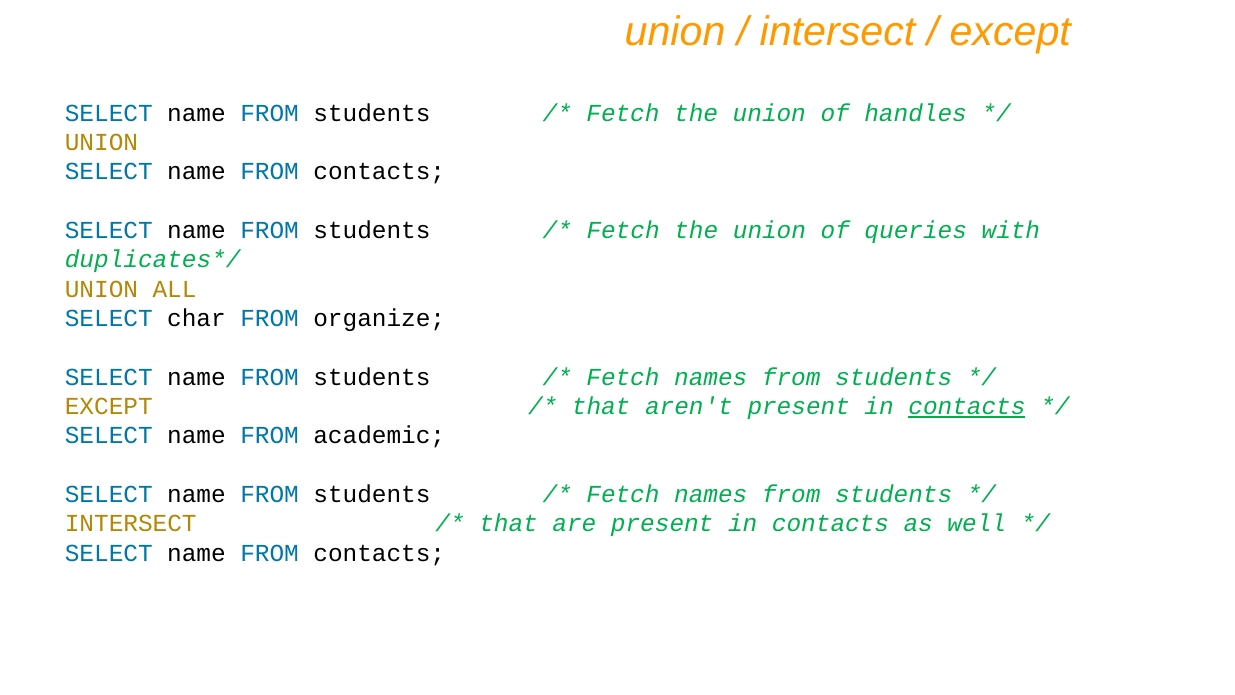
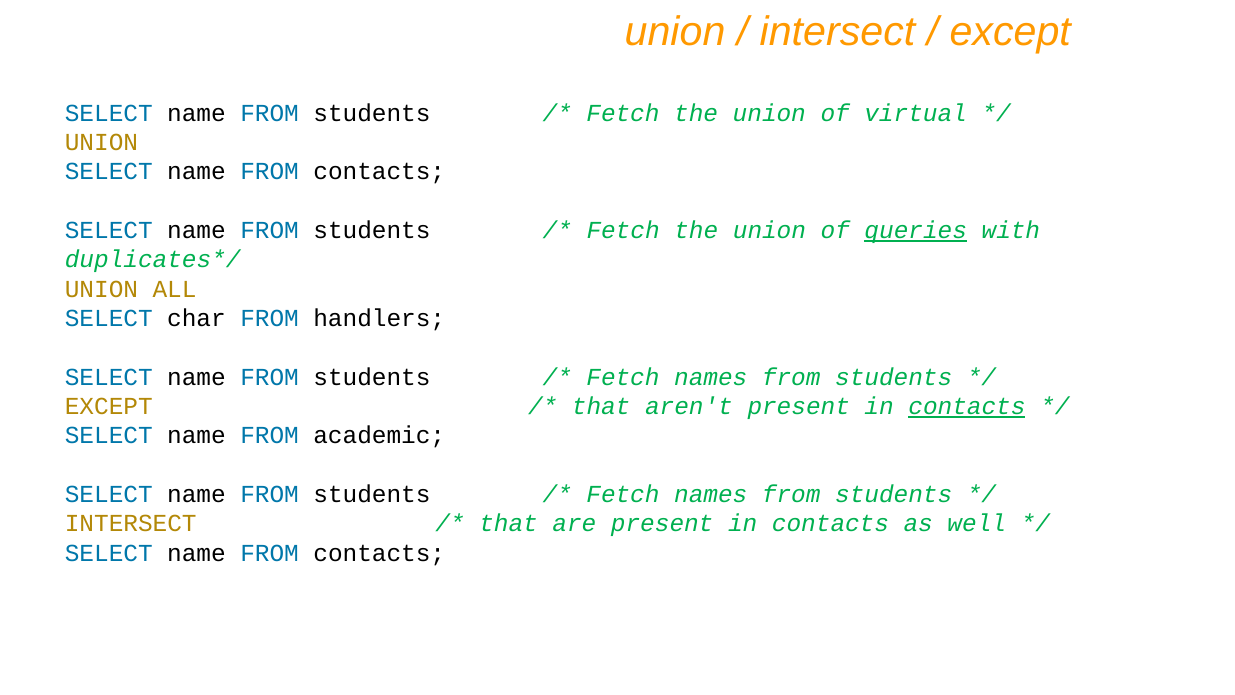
handles: handles -> virtual
queries underline: none -> present
organize: organize -> handlers
